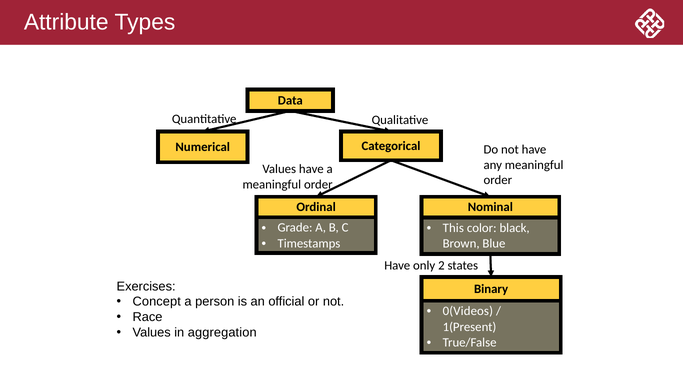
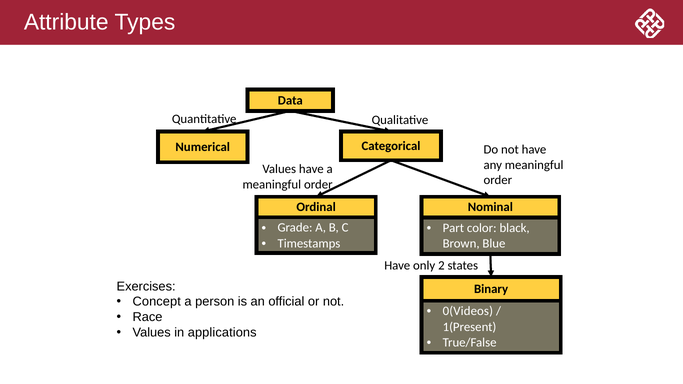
This: This -> Part
aggregation: aggregation -> applications
